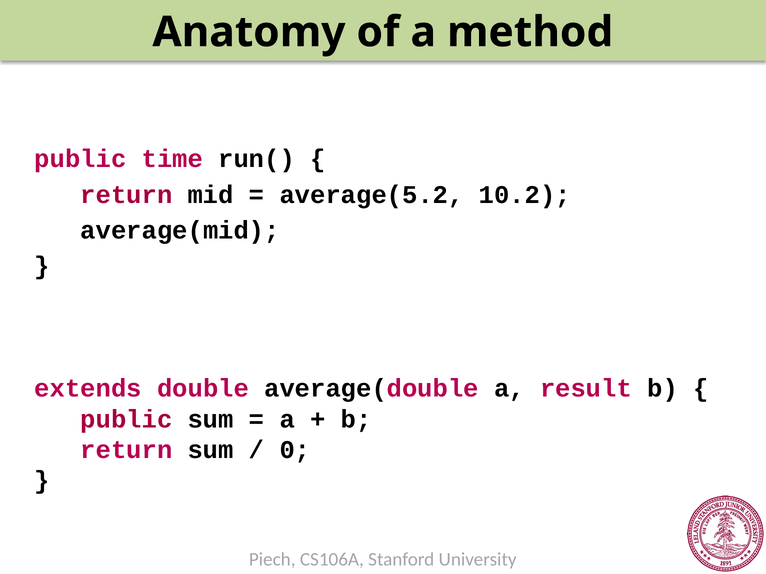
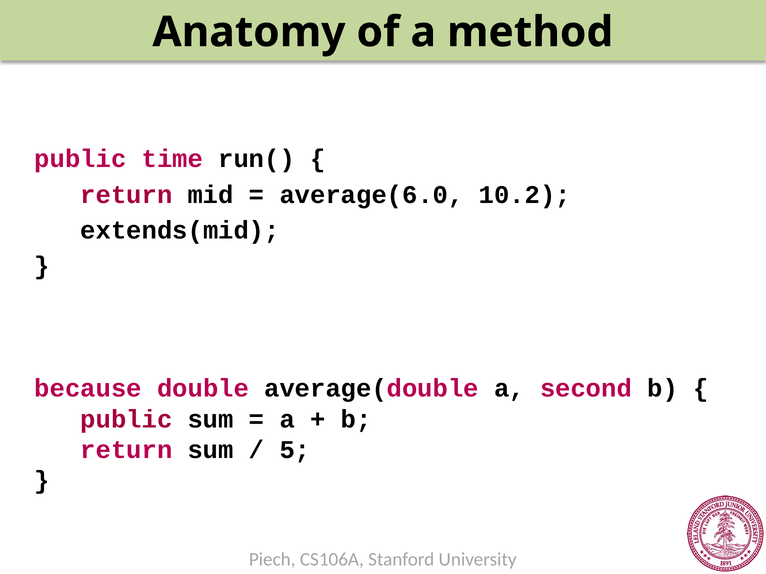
average(5.2: average(5.2 -> average(6.0
average(mid: average(mid -> extends(mid
extends: extends -> because
result: result -> second
0: 0 -> 5
